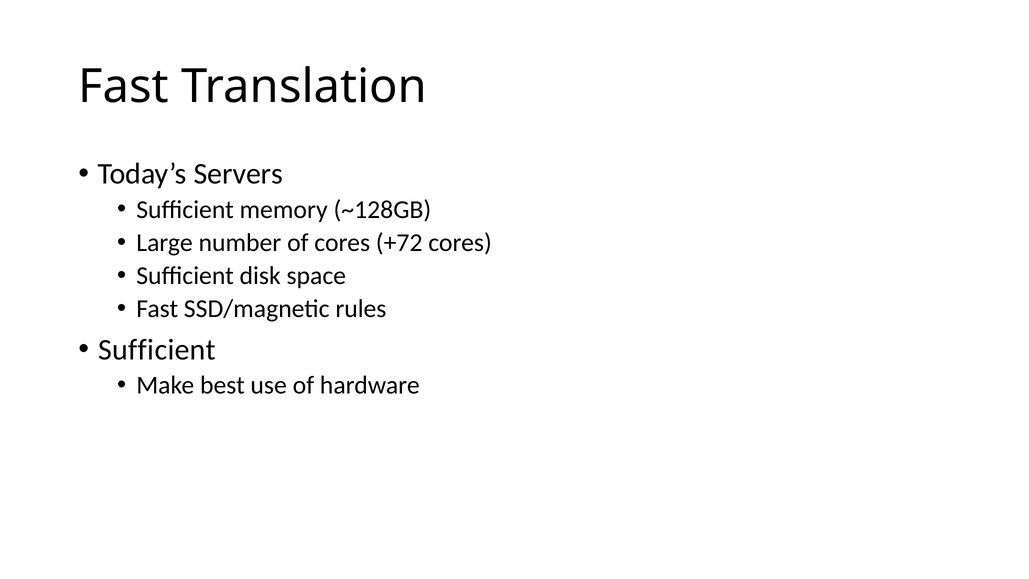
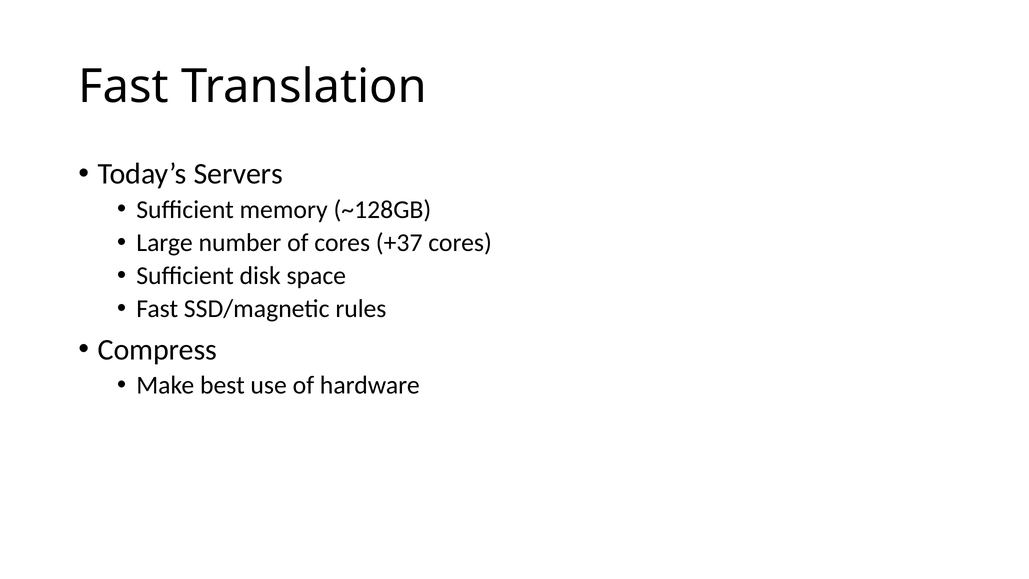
+72: +72 -> +37
Sufficient at (157, 350): Sufficient -> Compress
